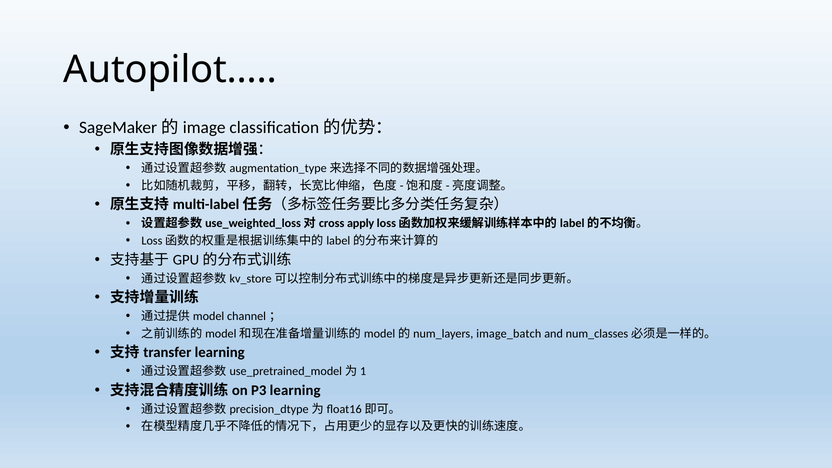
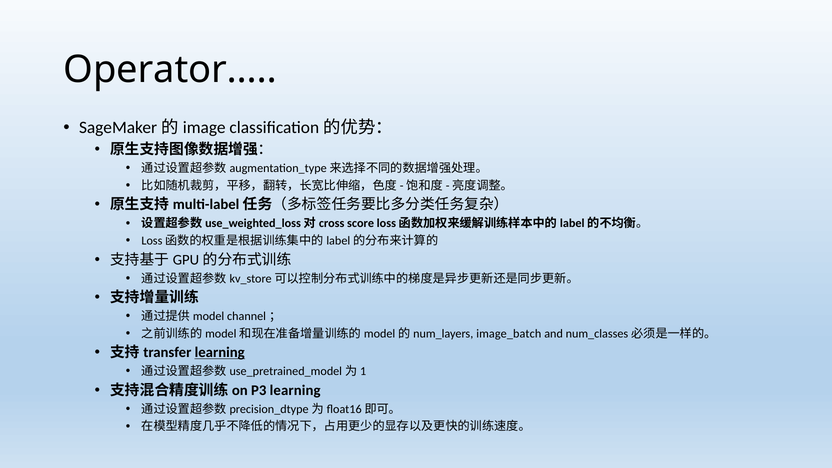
Autopilot…: Autopilot… -> Operator…
apply: apply -> score
learning at (220, 352) underline: none -> present
